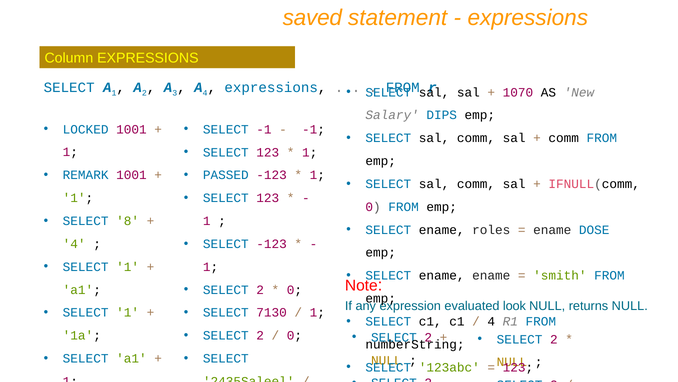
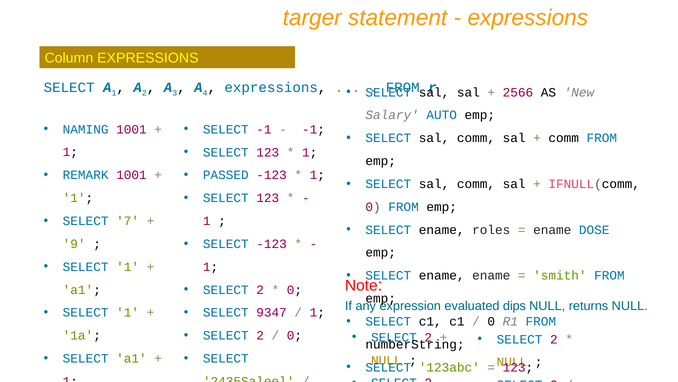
saved: saved -> targer
1070: 1070 -> 2566
DIPS: DIPS -> AUTO
LOCKED: LOCKED -> NAMING
8: 8 -> 7
4 at (74, 244): 4 -> 9
look: look -> dips
7130: 7130 -> 9347
4 at (491, 321): 4 -> 0
